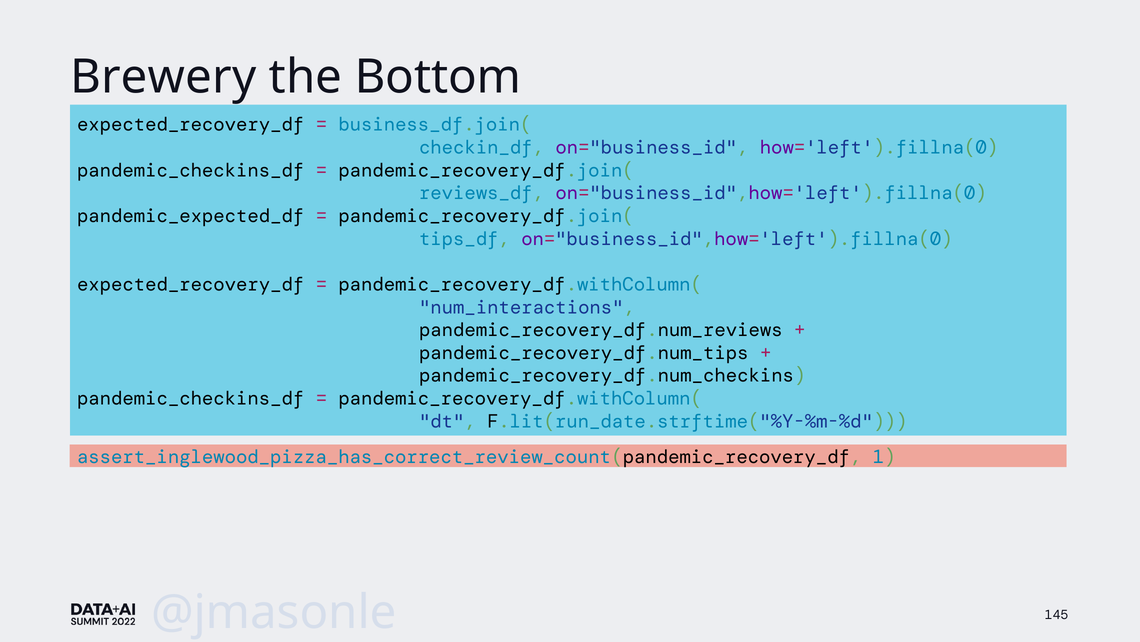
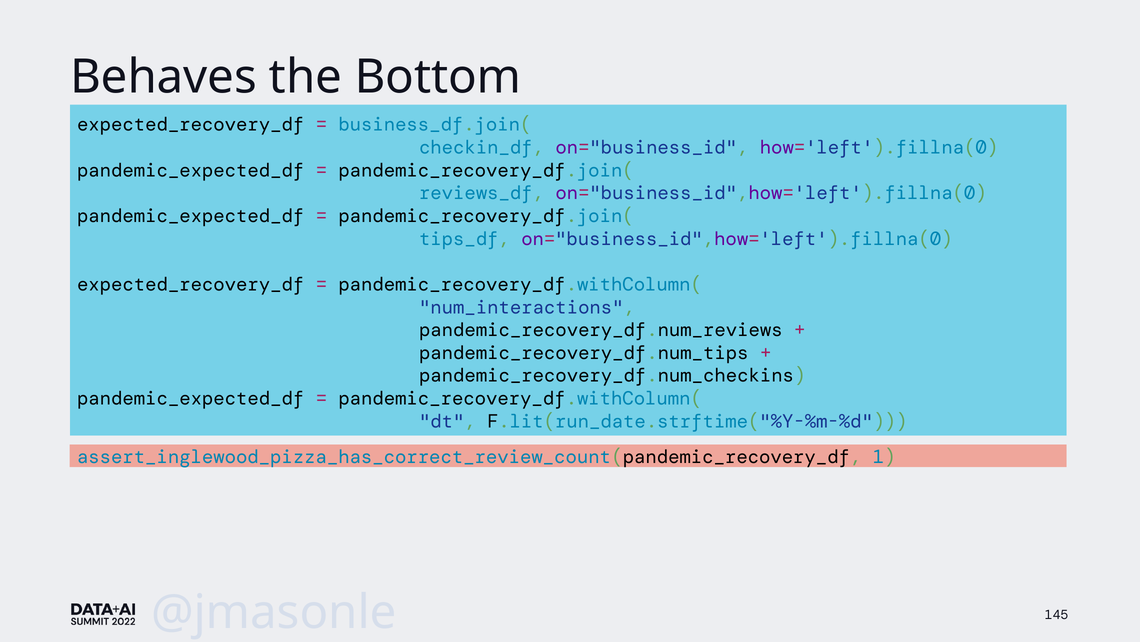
Brewery: Brewery -> Behaves
pandemic_checkins_df at (191, 170): pandemic_checkins_df -> pandemic_expected_df
pandemic_checkins_df at (191, 398): pandemic_checkins_df -> pandemic_expected_df
